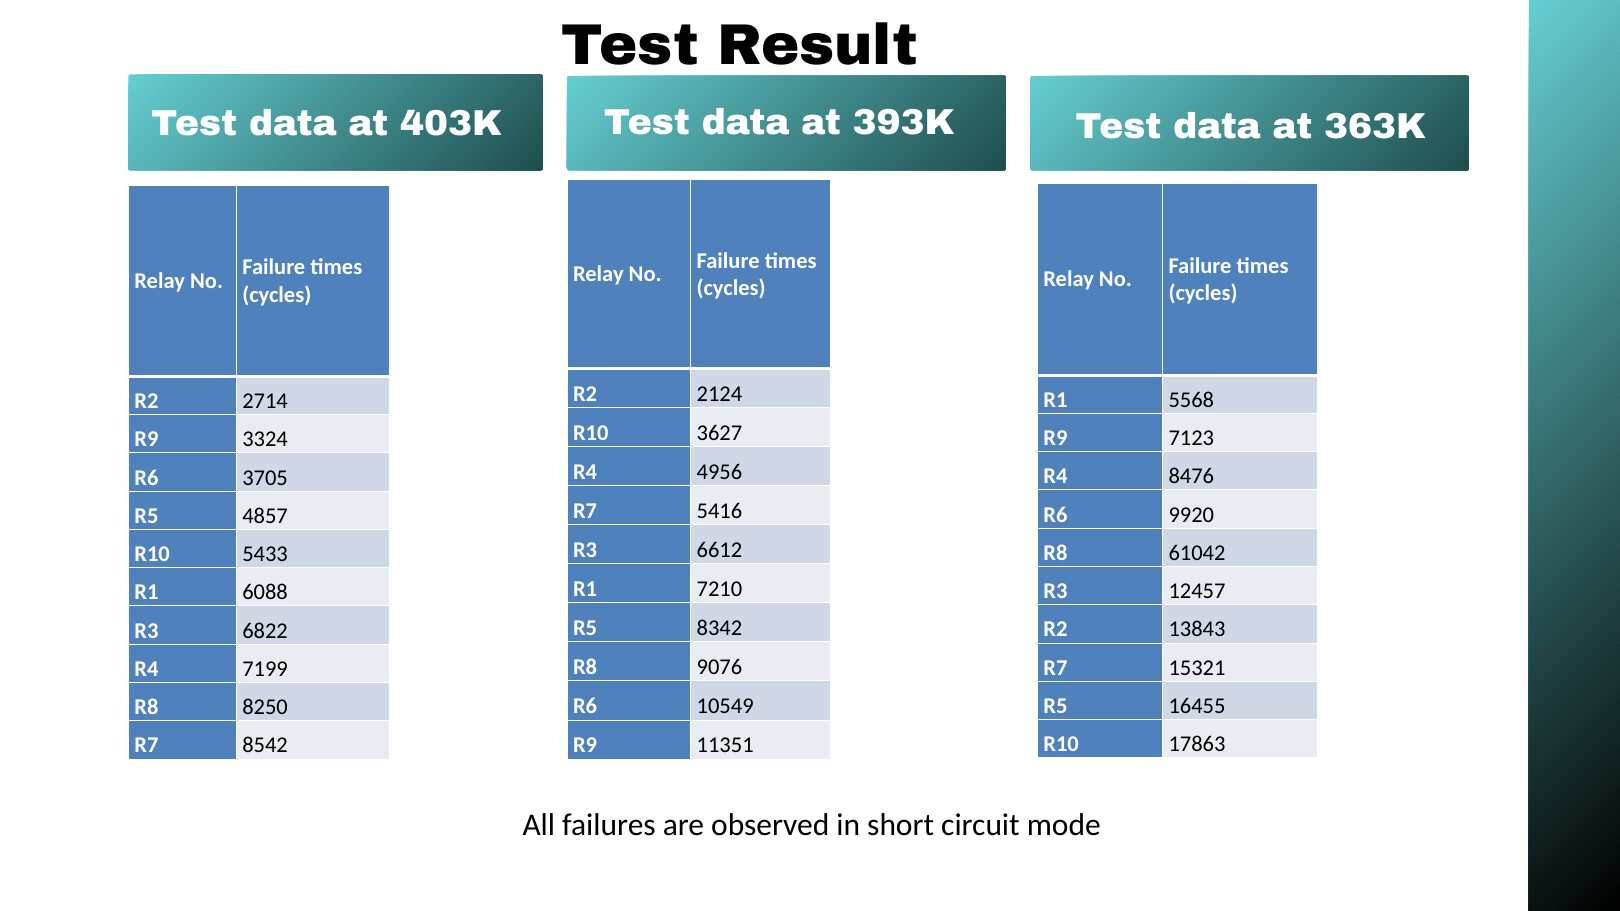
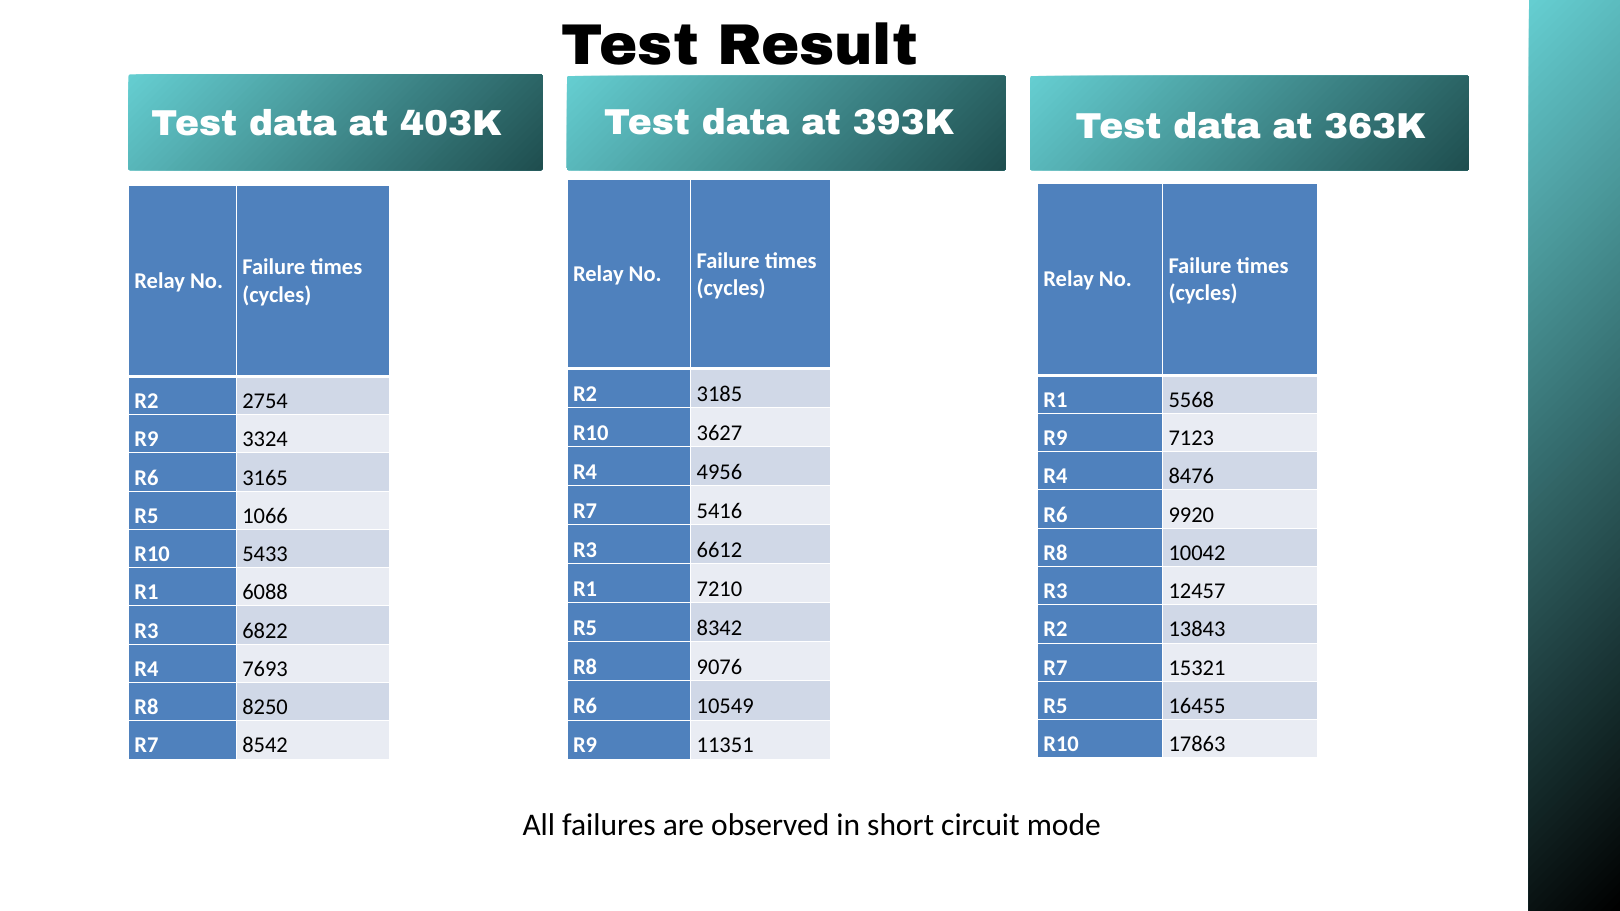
2124: 2124 -> 3185
2714: 2714 -> 2754
3705: 3705 -> 3165
4857: 4857 -> 1066
61042: 61042 -> 10042
7199: 7199 -> 7693
